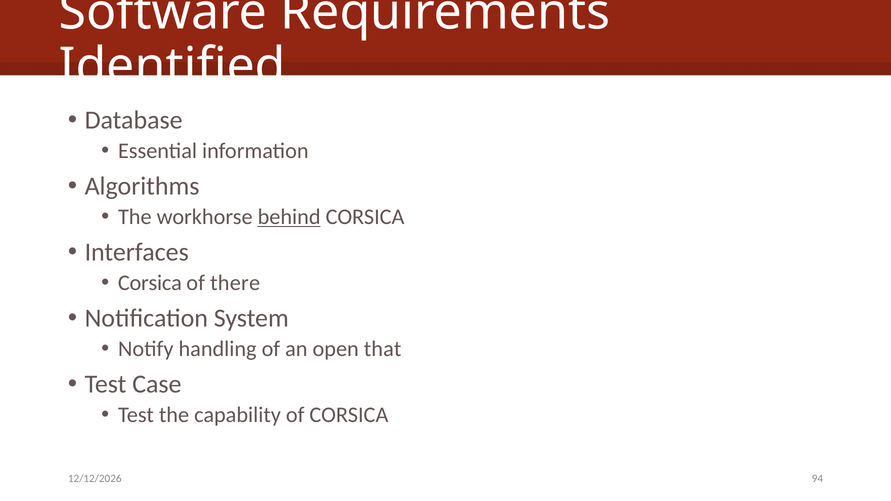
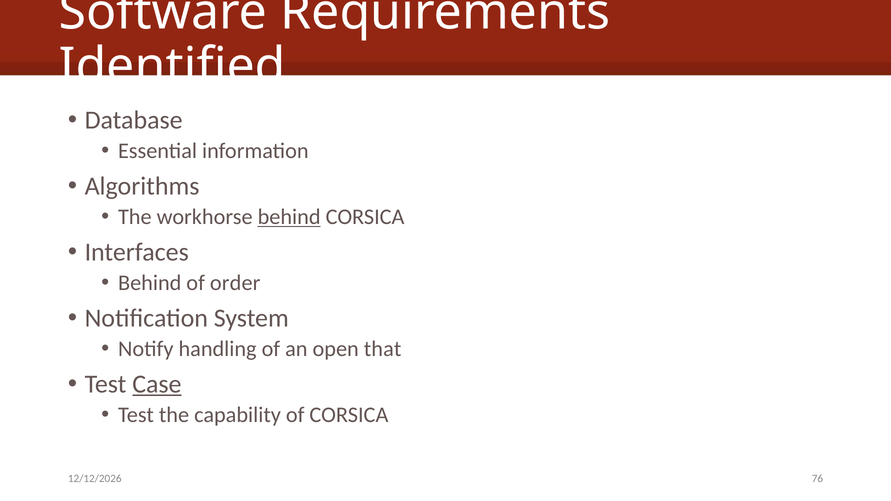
Corsica at (150, 283): Corsica -> Behind
there: there -> order
Case underline: none -> present
94: 94 -> 76
